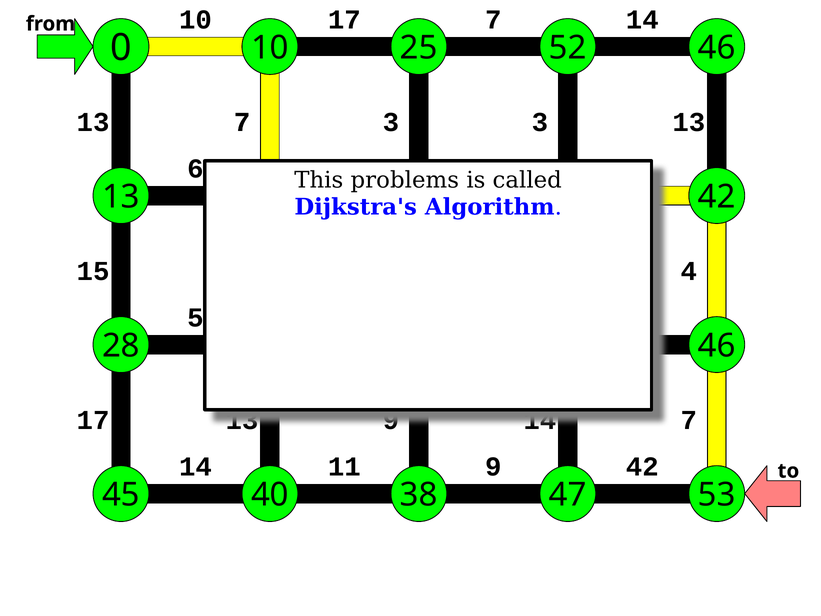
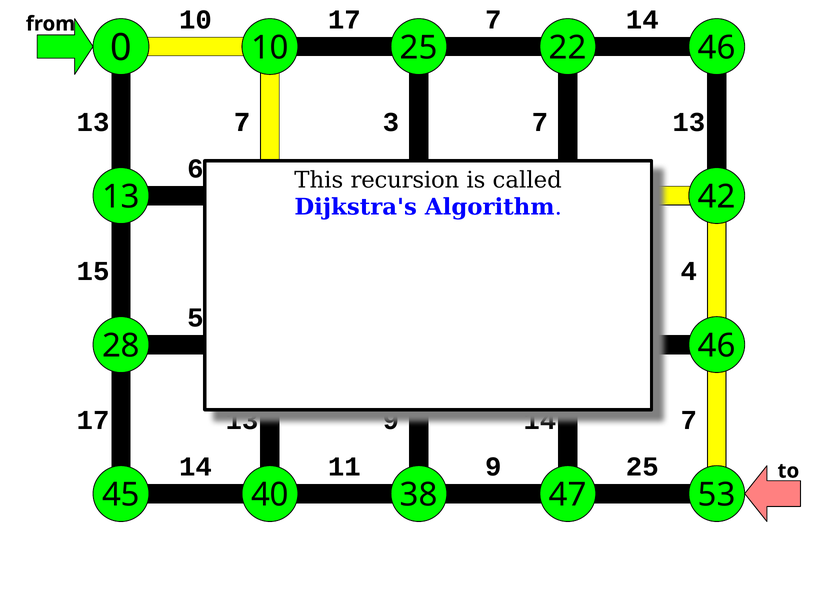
25 52: 52 -> 22
3 at (540, 122): 3 -> 7
problems: problems -> recursion
9 42: 42 -> 25
